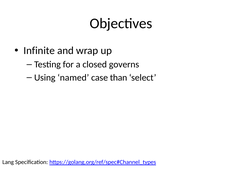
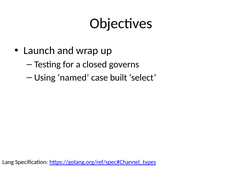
Infinite: Infinite -> Launch
than: than -> built
